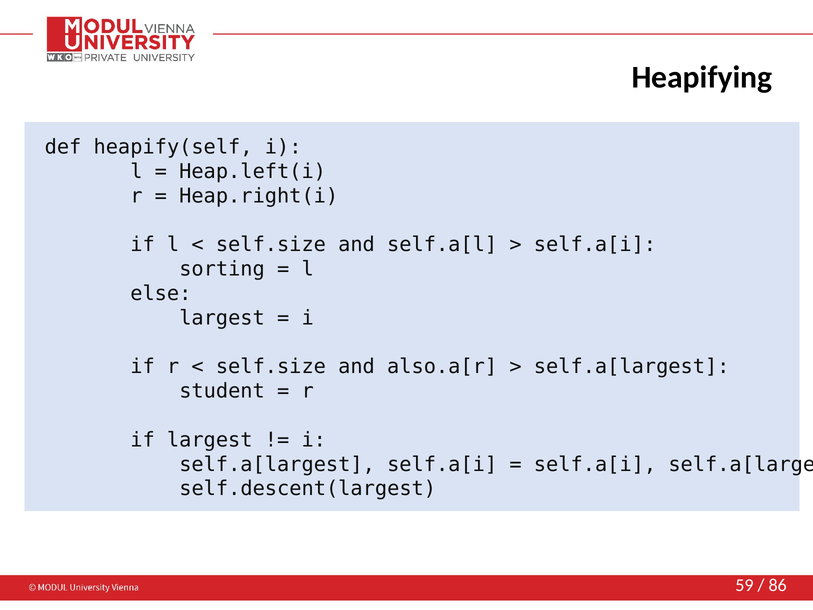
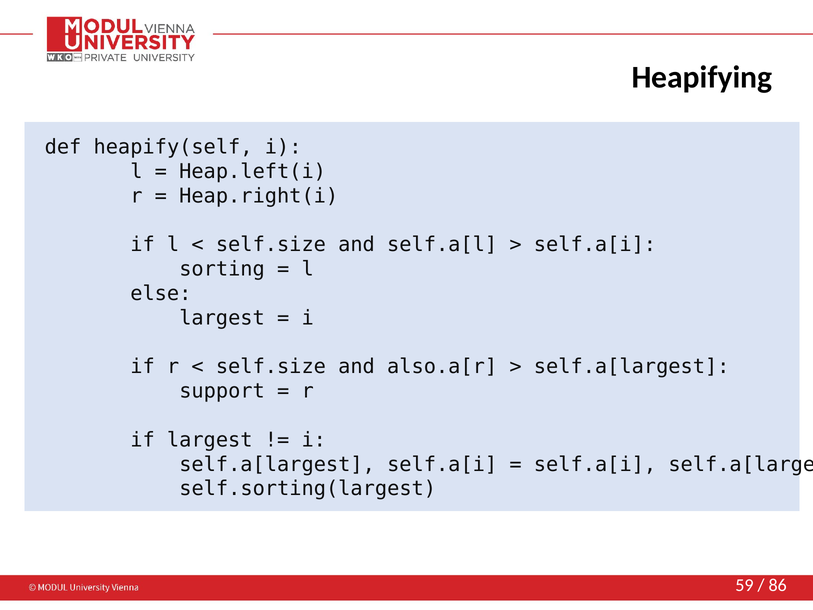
student: student -> support
self.descent(largest: self.descent(largest -> self.sorting(largest
